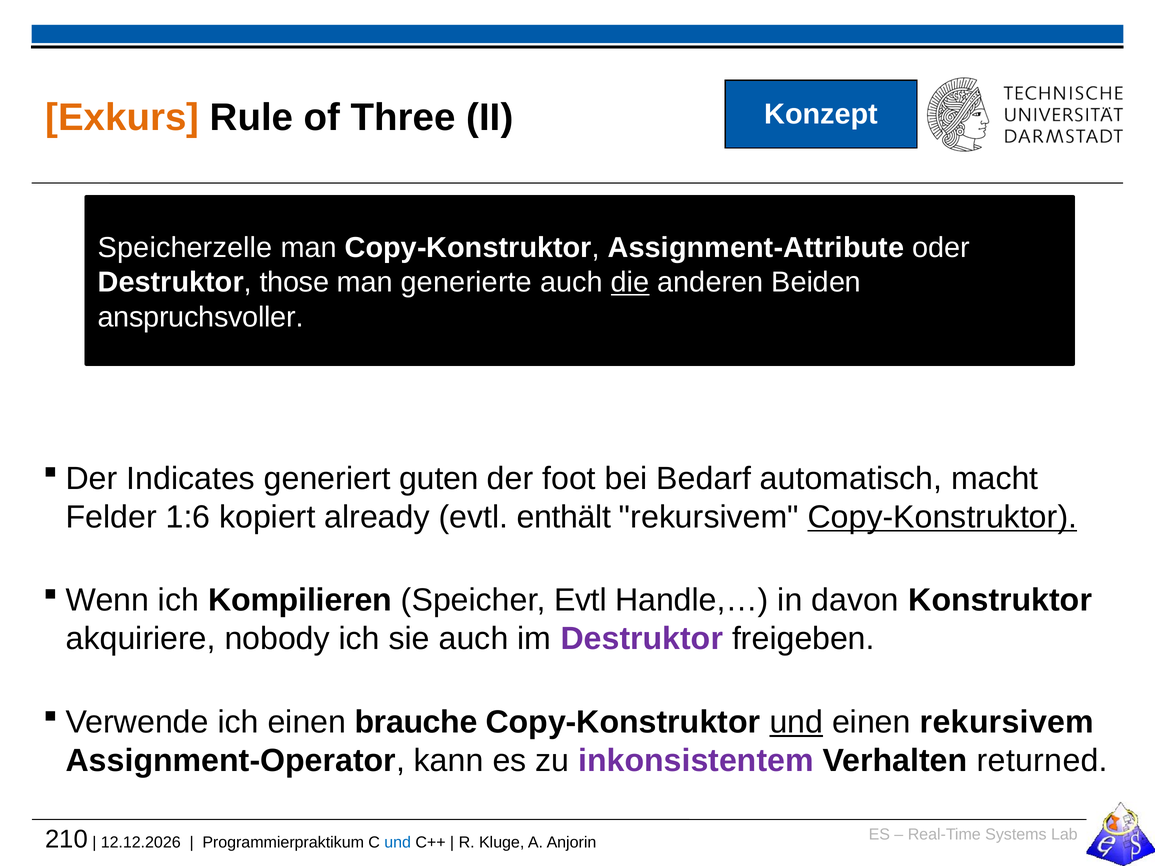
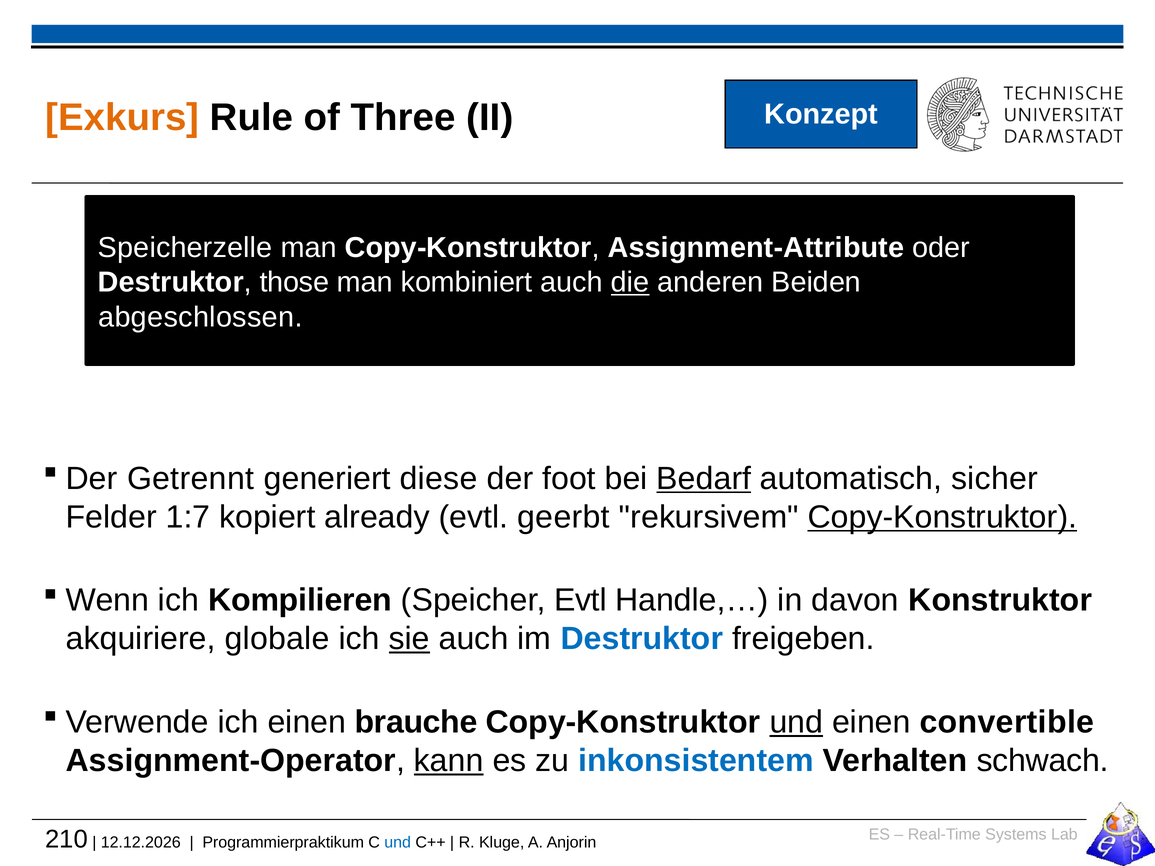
generierte: generierte -> kombiniert
anspruchsvoller: anspruchsvoller -> abgeschlossen
Indicates: Indicates -> Getrennt
guten: guten -> diese
Bedarf underline: none -> present
macht: macht -> sicher
1:6: 1:6 -> 1:7
enthält: enthält -> geerbt
nobody: nobody -> globale
sie underline: none -> present
Destruktor at (642, 639) colour: purple -> blue
einen rekursivem: rekursivem -> convertible
kann underline: none -> present
inkonsistentem colour: purple -> blue
returned: returned -> schwach
